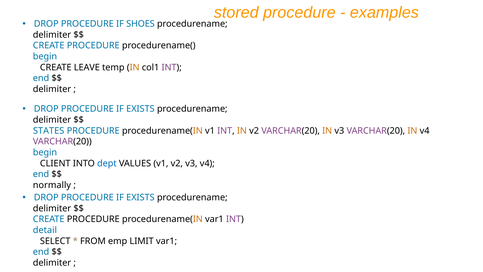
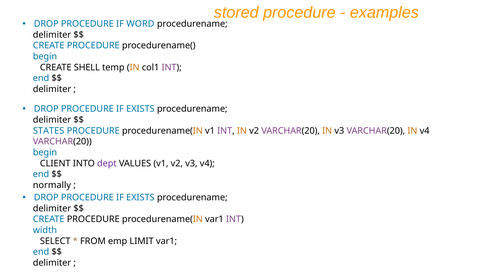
SHOES: SHOES -> WORD
LEAVE: LEAVE -> SHELL
dept colour: blue -> purple
detail: detail -> width
